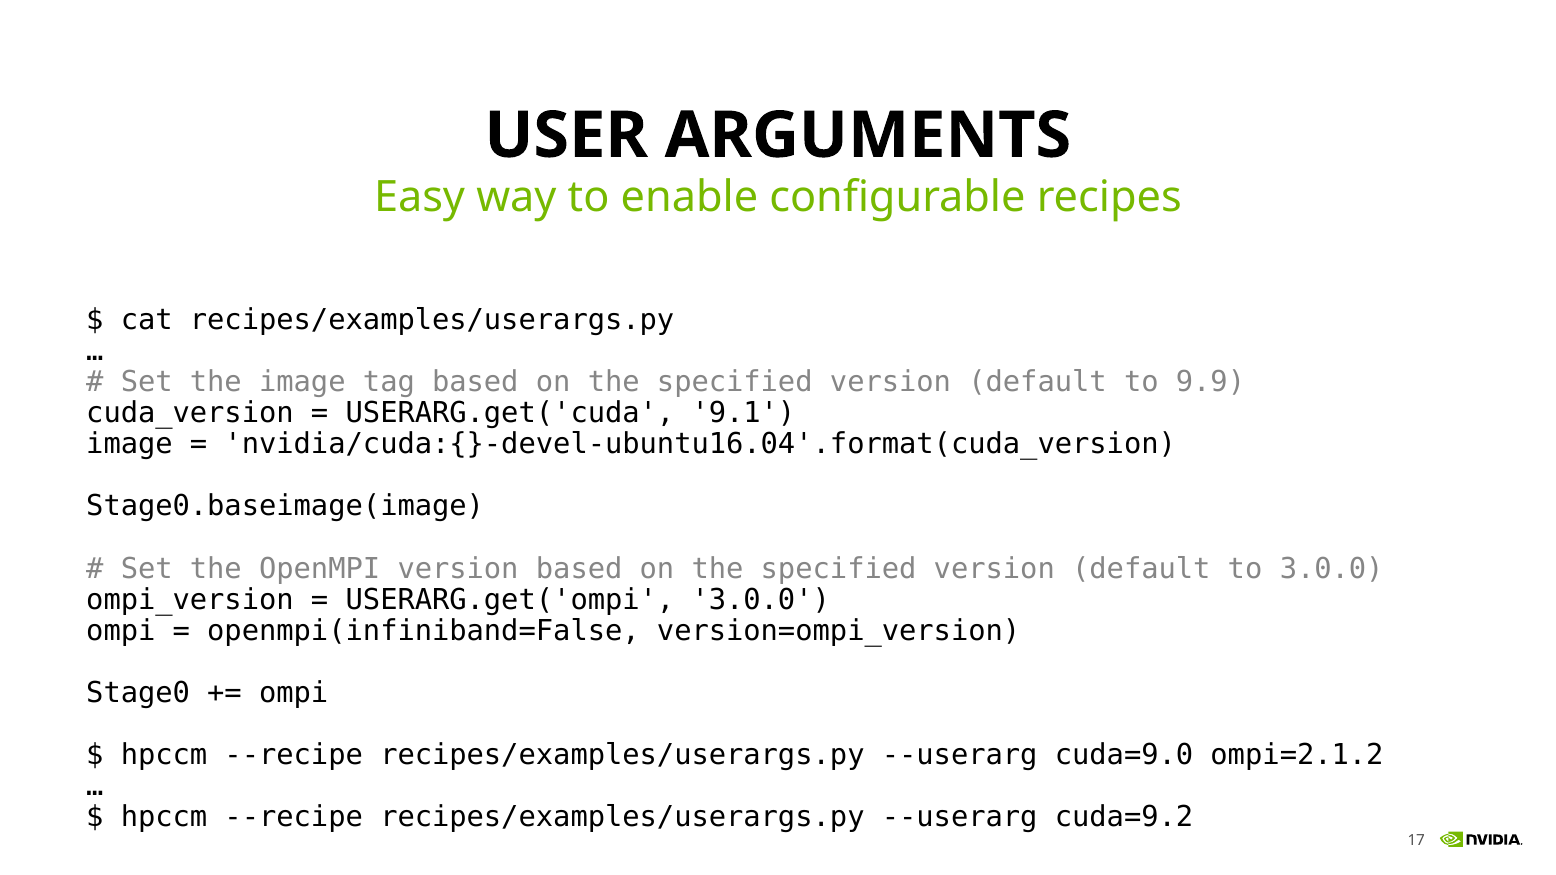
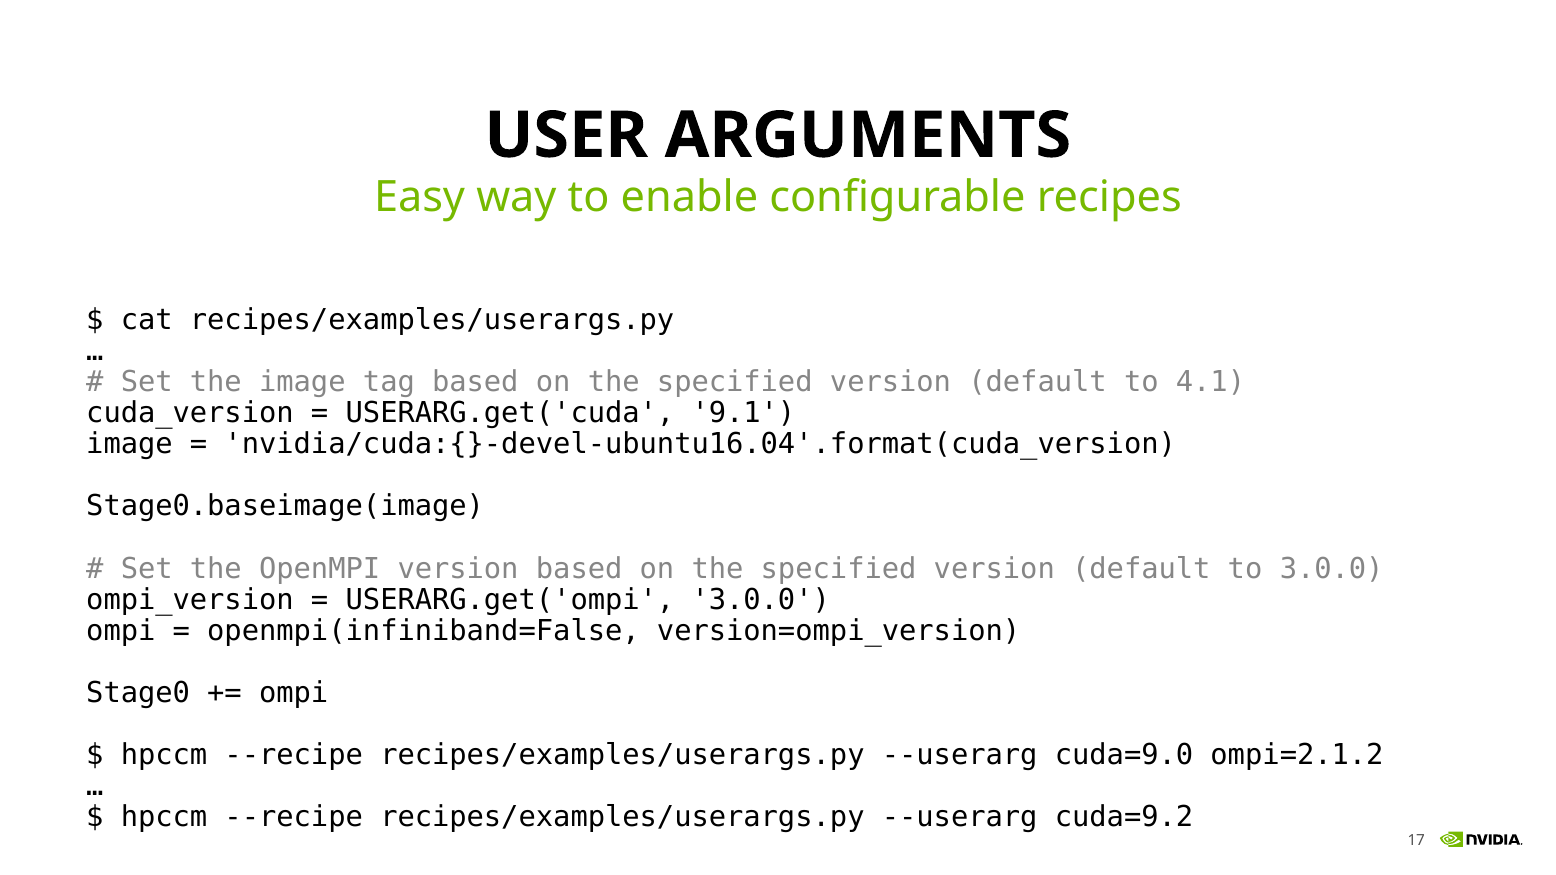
9.9: 9.9 -> 4.1
